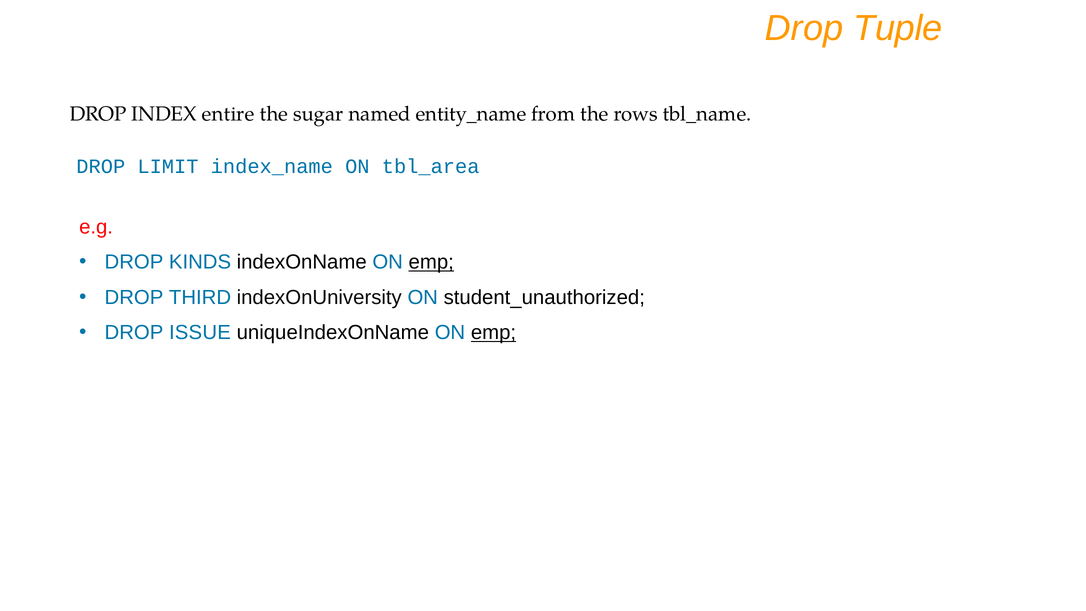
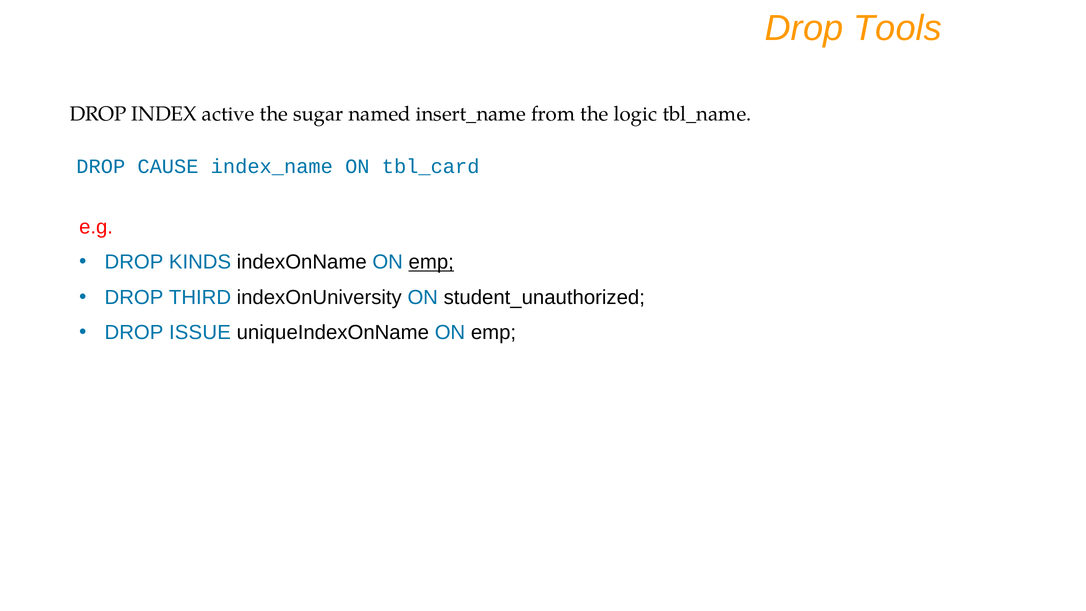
Tuple: Tuple -> Tools
entire: entire -> active
entity_name: entity_name -> insert_name
rows: rows -> logic
LIMIT: LIMIT -> CAUSE
tbl_area: tbl_area -> tbl_card
emp at (493, 333) underline: present -> none
